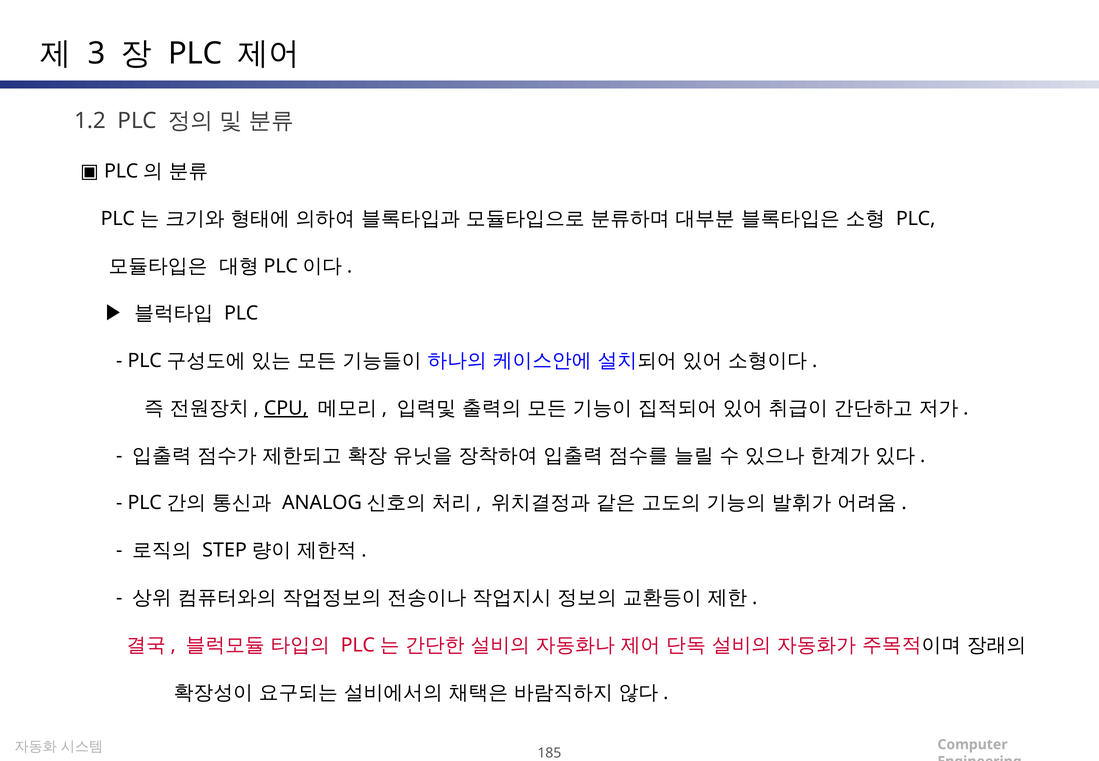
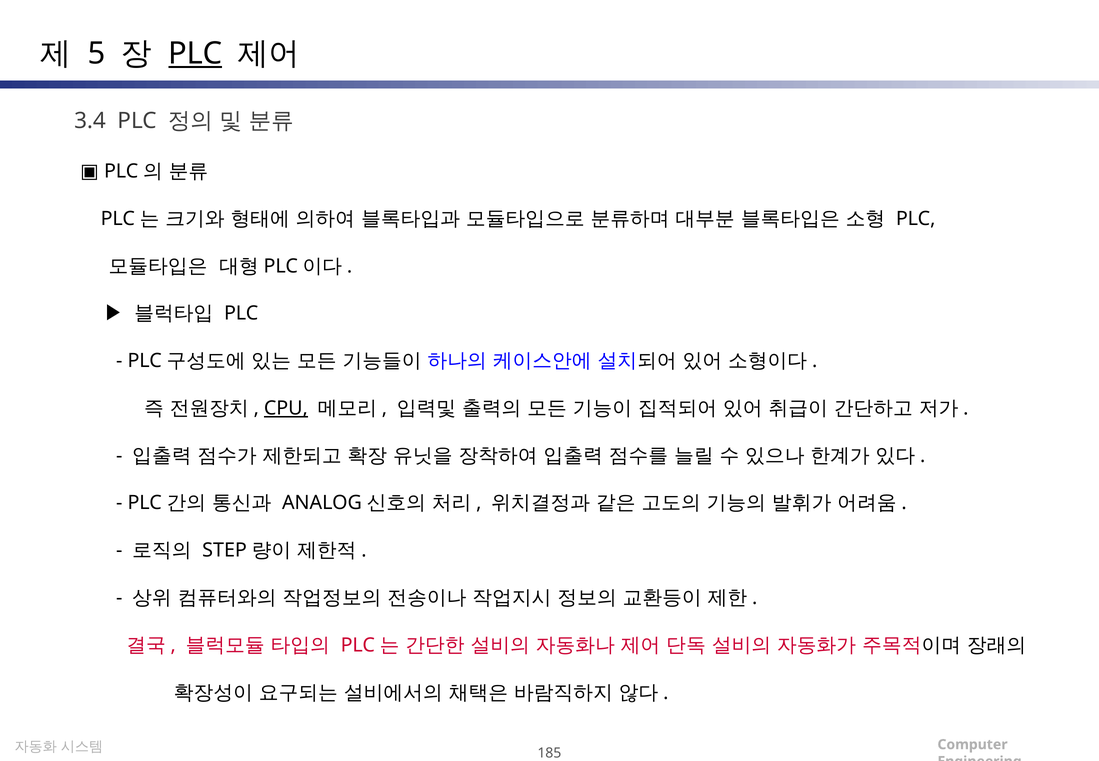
3: 3 -> 5
PLC at (195, 54) underline: none -> present
1.2: 1.2 -> 3.4
